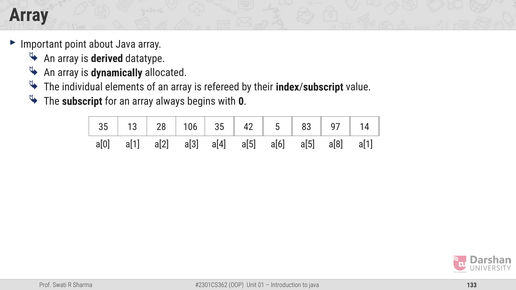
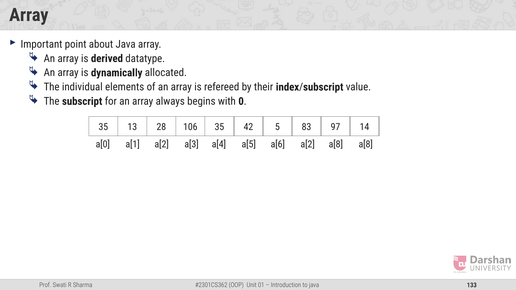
a[5 at (308, 144): a[5 -> a[2
a[1 at (366, 144): a[1 -> a[8
